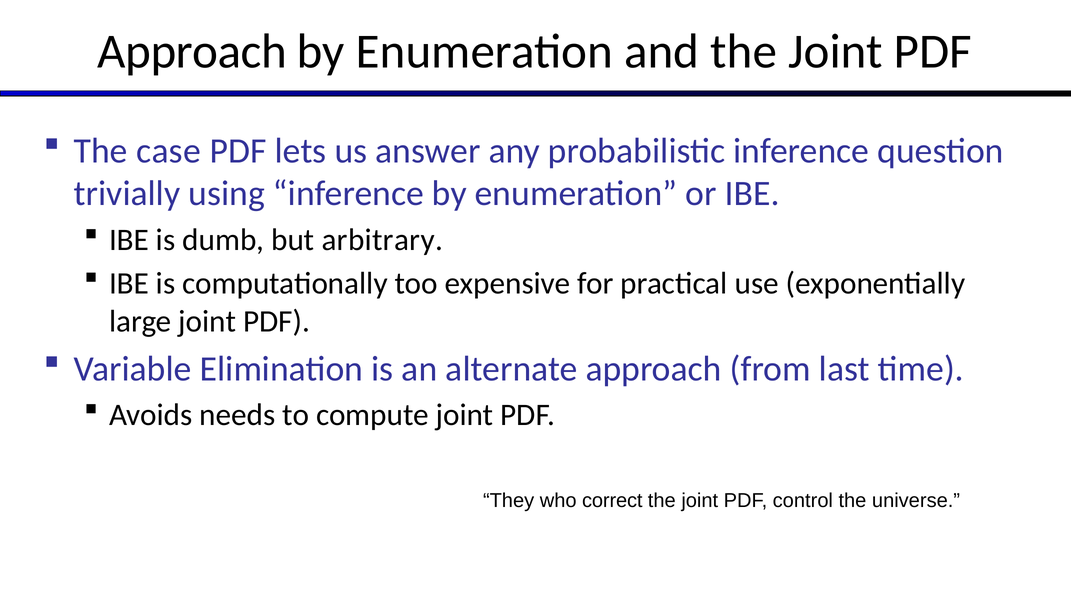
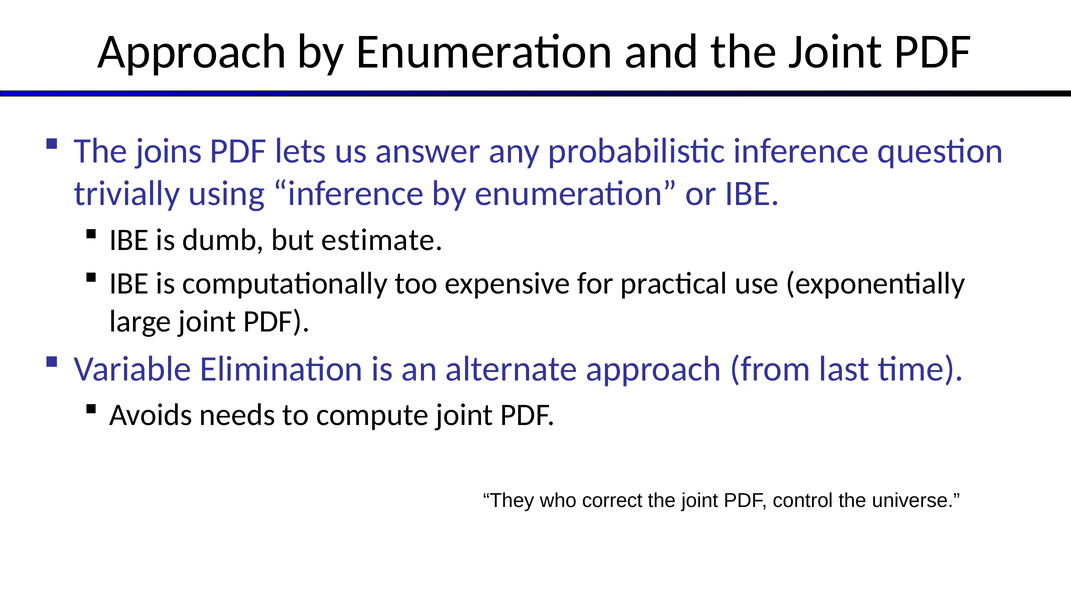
case: case -> joins
arbitrary: arbitrary -> estimate
